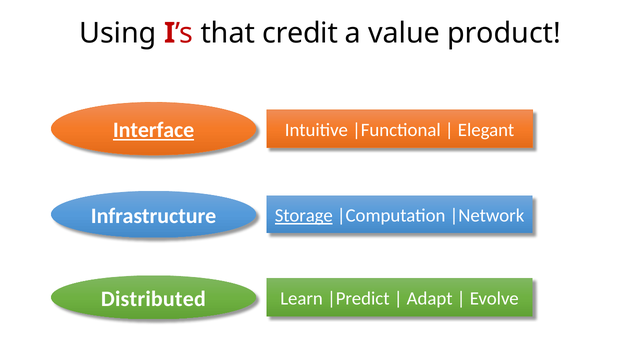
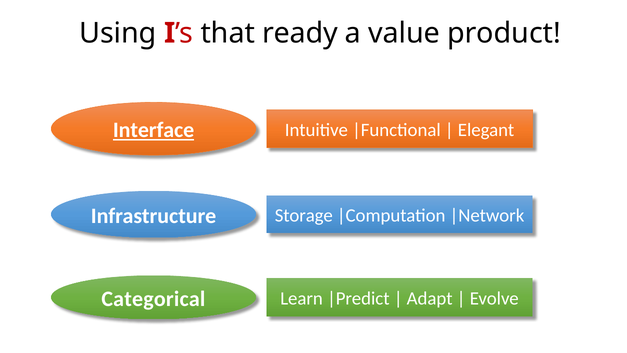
credit: credit -> ready
Storage underline: present -> none
Distributed: Distributed -> Categorical
